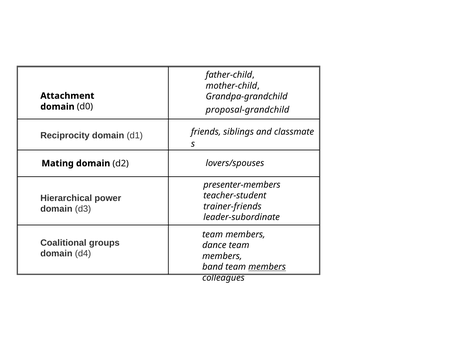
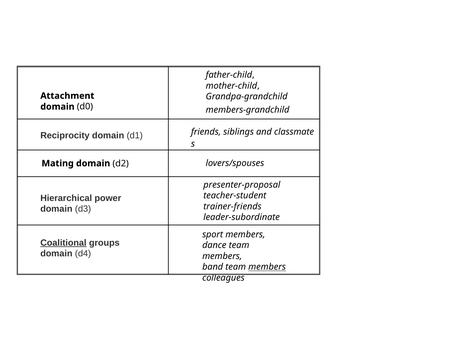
proposal-grandchild: proposal-grandchild -> members-grandchild
presenter-members: presenter-members -> presenter-proposal
team at (213, 234): team -> sport
Coalitional underline: none -> present
